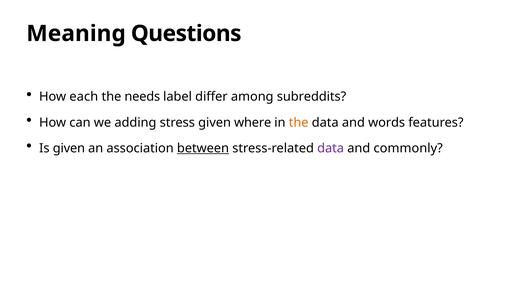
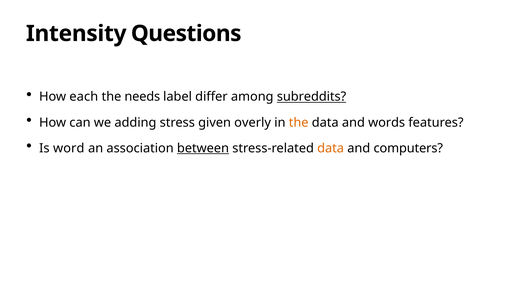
Meaning: Meaning -> Intensity
subreddits underline: none -> present
where: where -> overly
Is given: given -> word
data at (331, 148) colour: purple -> orange
commonly: commonly -> computers
